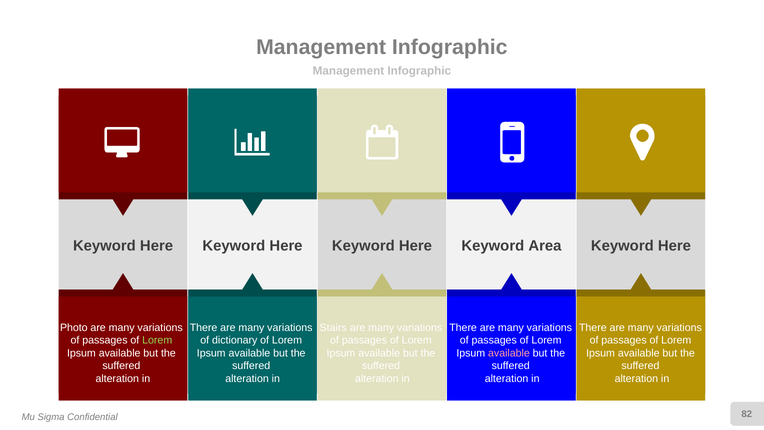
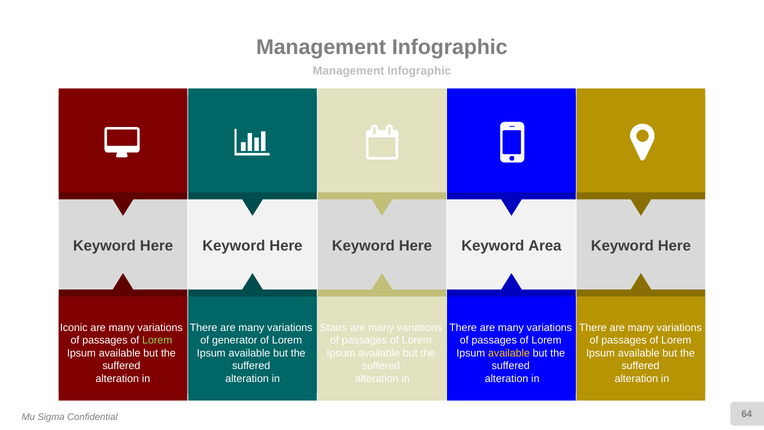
Photo: Photo -> Iconic
dictionary: dictionary -> generator
available at (509, 353) colour: pink -> yellow
82: 82 -> 64
